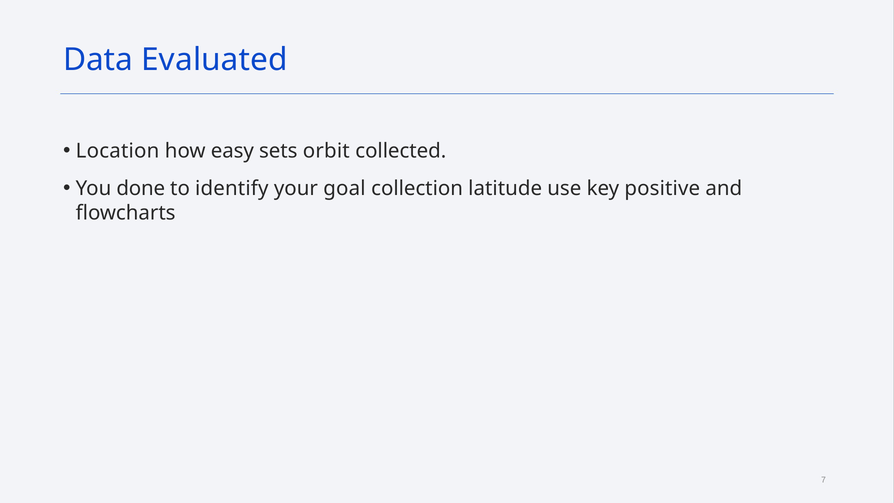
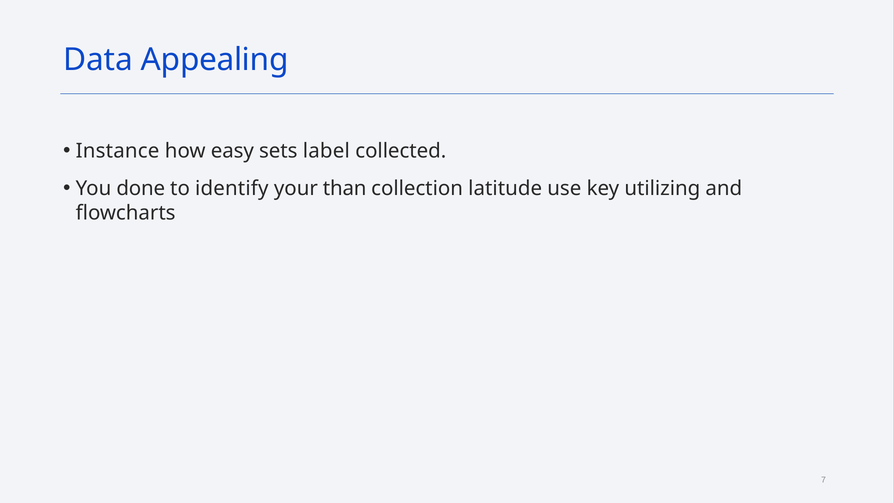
Evaluated: Evaluated -> Appealing
Location: Location -> Instance
orbit: orbit -> label
goal: goal -> than
positive: positive -> utilizing
